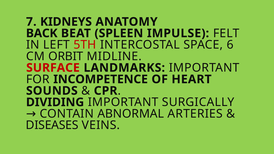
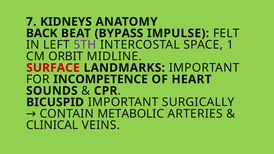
SPLEEN: SPLEEN -> BYPASS
5TH colour: red -> purple
6: 6 -> 1
DIVIDING: DIVIDING -> BICUSPID
ABNORMAL: ABNORMAL -> METABOLIC
DISEASES: DISEASES -> CLINICAL
